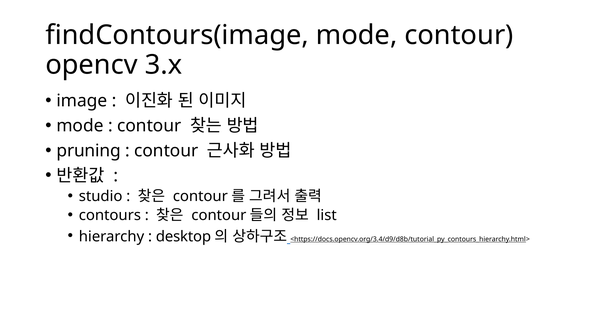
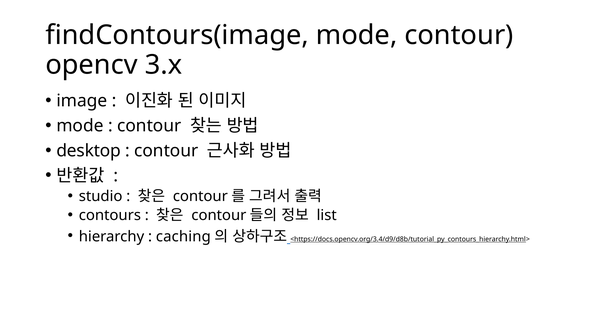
pruning: pruning -> desktop
desktop: desktop -> caching
